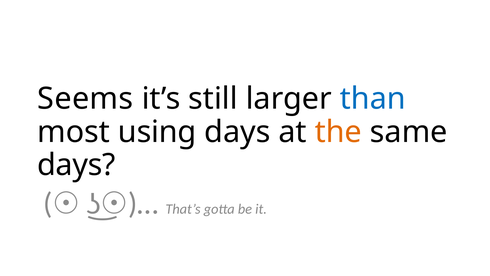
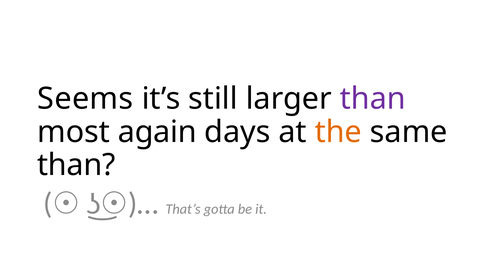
than at (373, 99) colour: blue -> purple
using: using -> again
days at (76, 165): days -> than
